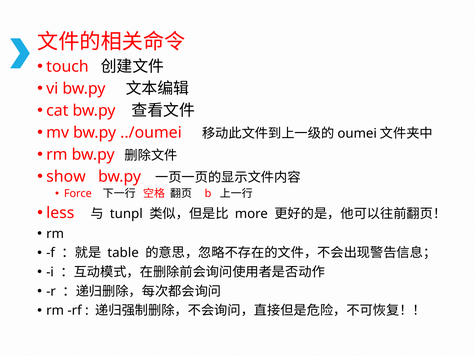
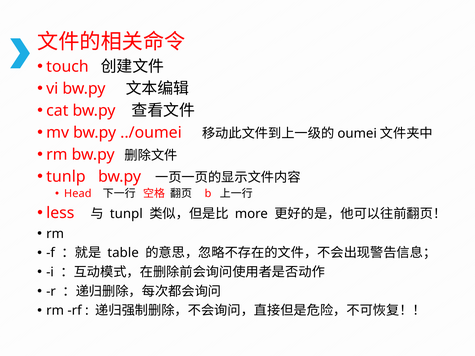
show: show -> tunlp
Force: Force -> Head
